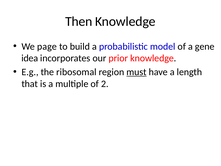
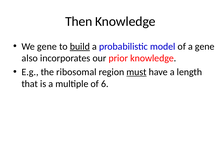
We page: page -> gene
build underline: none -> present
idea: idea -> also
2: 2 -> 6
